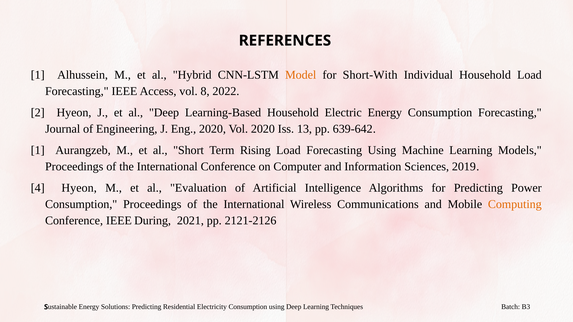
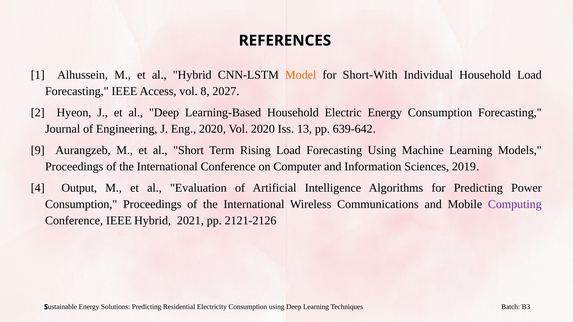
2022: 2022 -> 2027
1 at (38, 150): 1 -> 9
4 Hyeon: Hyeon -> Output
Computing colour: orange -> purple
IEEE During: During -> Hybrid
